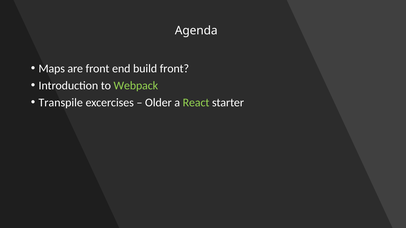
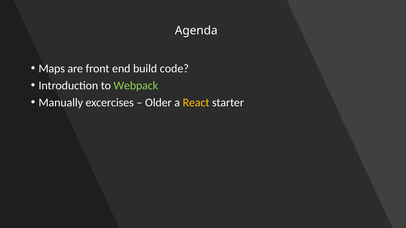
build front: front -> code
Transpile: Transpile -> Manually
React colour: light green -> yellow
